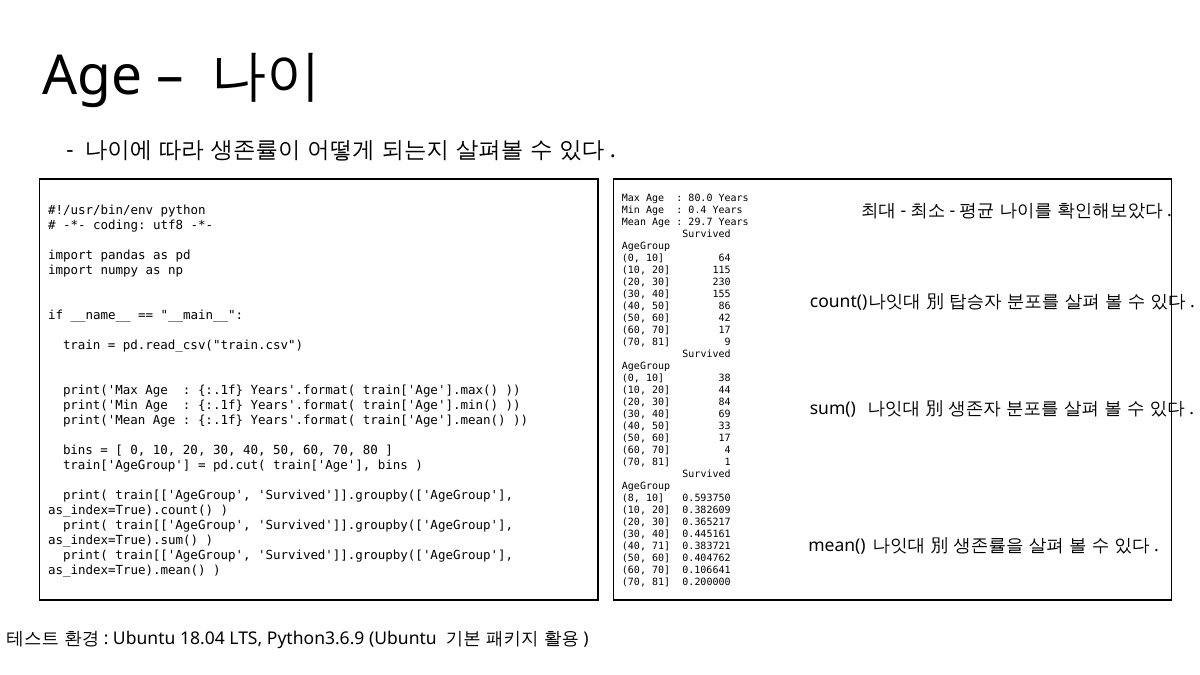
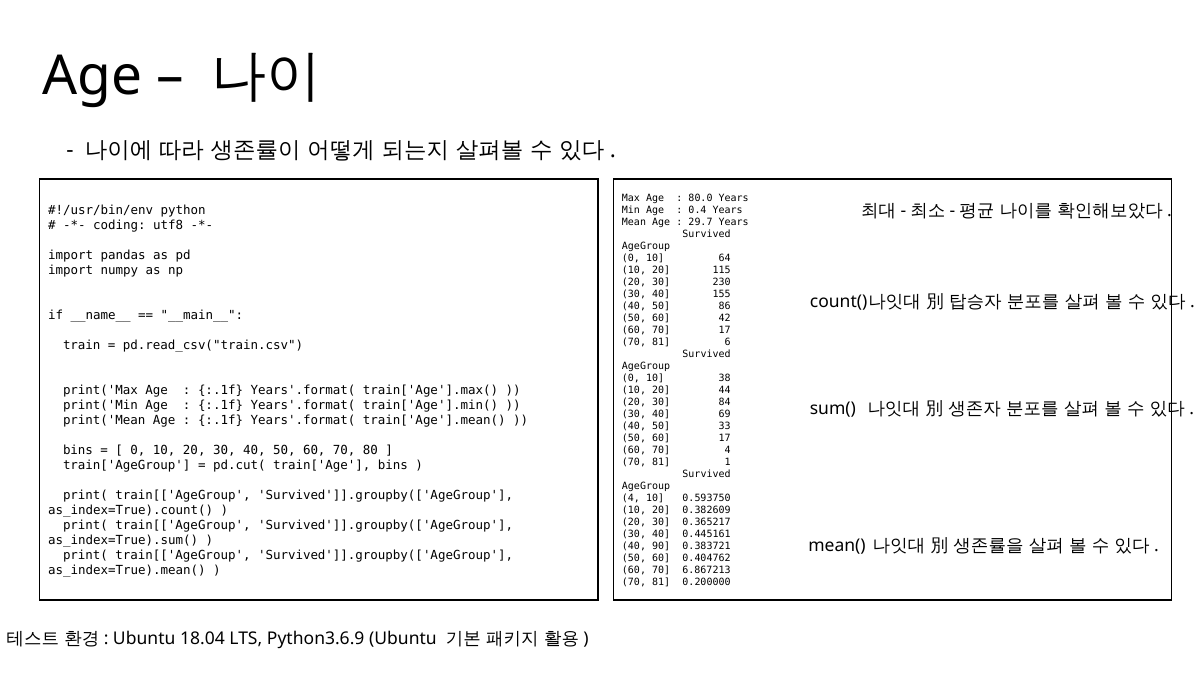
9: 9 -> 6
8 at (631, 498): 8 -> 4
71: 71 -> 90
0.106641: 0.106641 -> 6.867213
